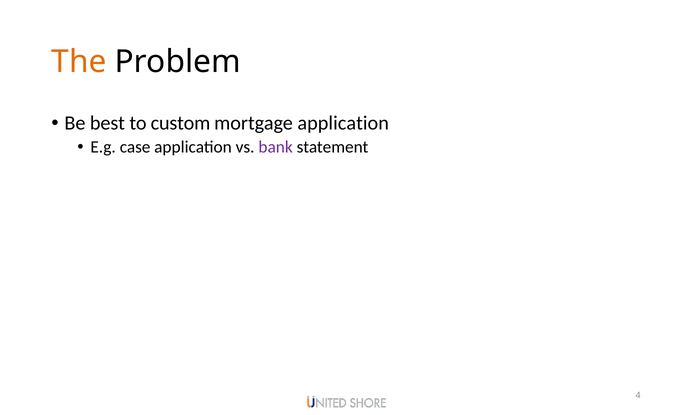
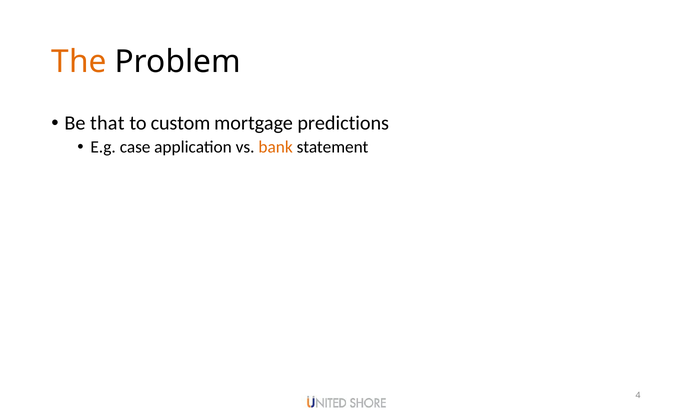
best: best -> that
mortgage application: application -> predictions
bank colour: purple -> orange
